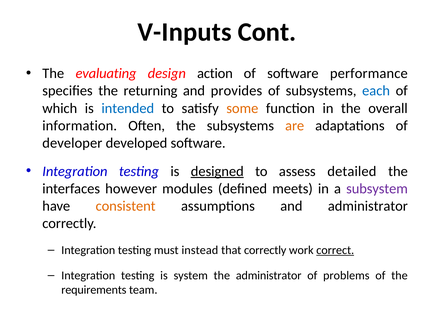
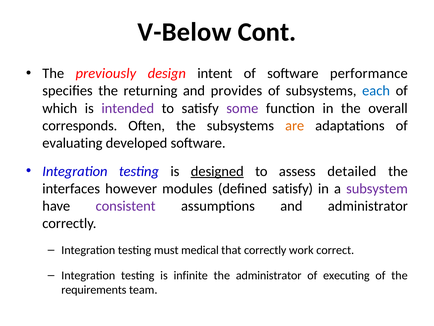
V-Inputs: V-Inputs -> V-Below
evaluating: evaluating -> previously
action: action -> intent
intended colour: blue -> purple
some colour: orange -> purple
information: information -> corresponds
developer: developer -> evaluating
defined meets: meets -> satisfy
consistent colour: orange -> purple
instead: instead -> medical
correct underline: present -> none
system: system -> infinite
problems: problems -> executing
